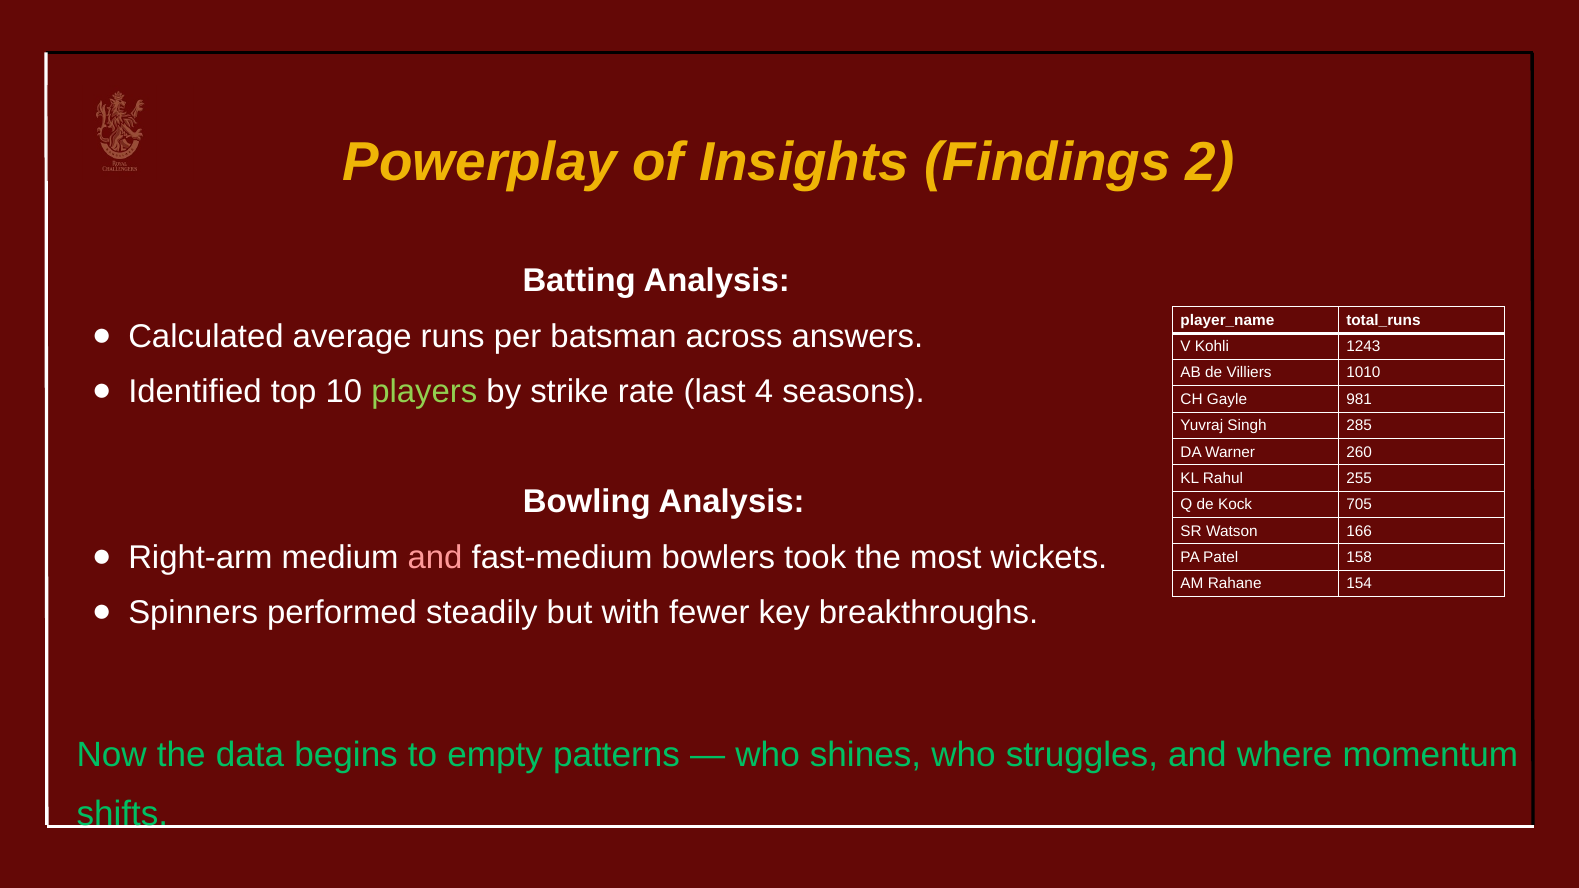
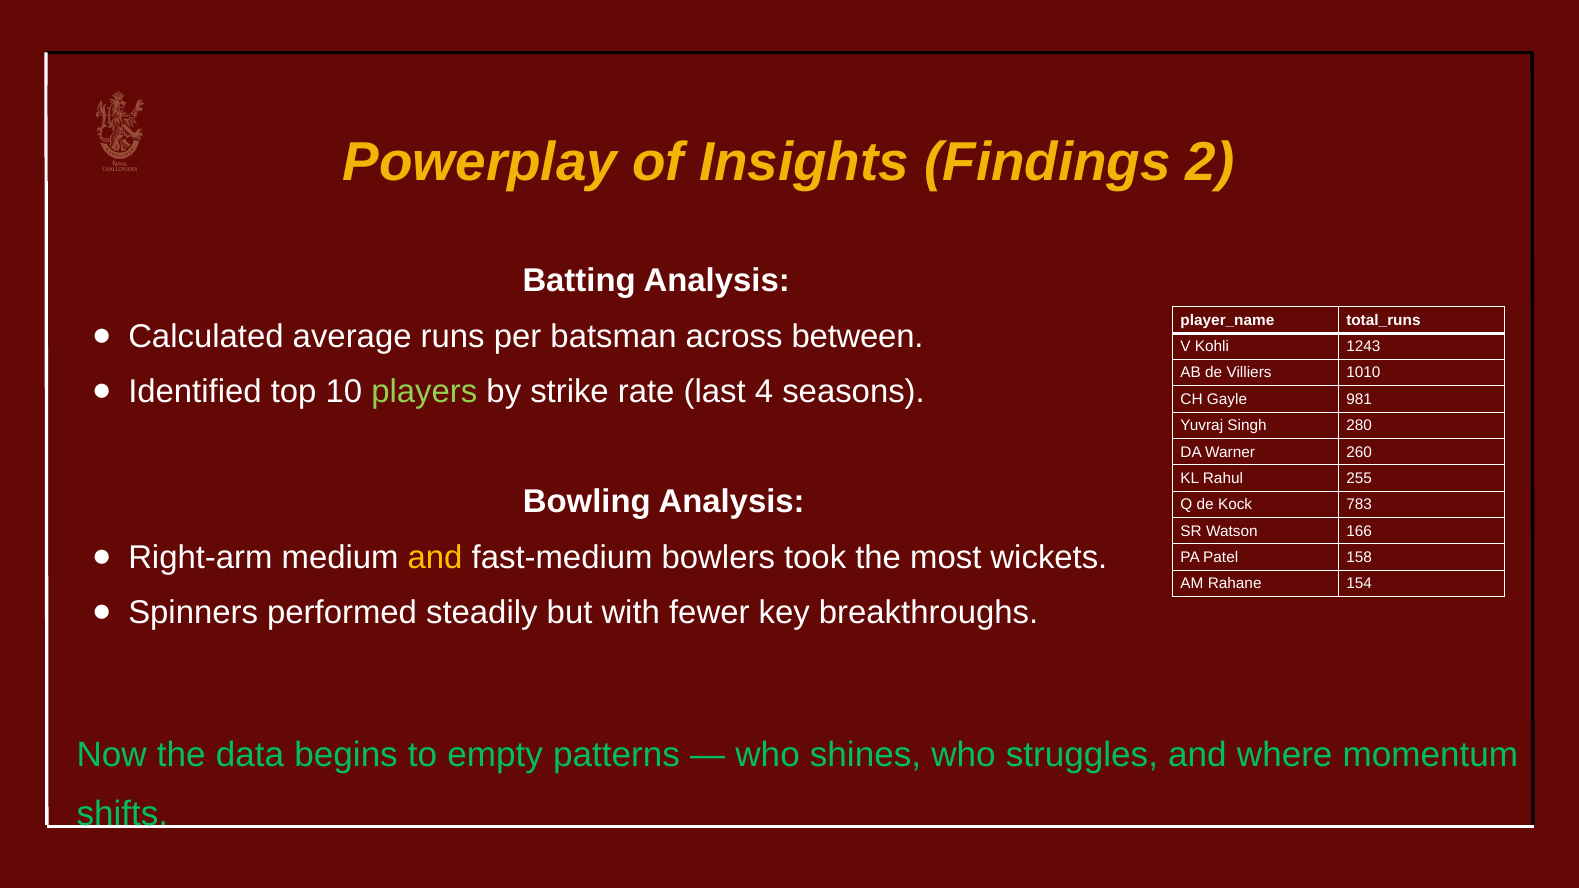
answers: answers -> between
285: 285 -> 280
705: 705 -> 783
and at (435, 557) colour: pink -> yellow
